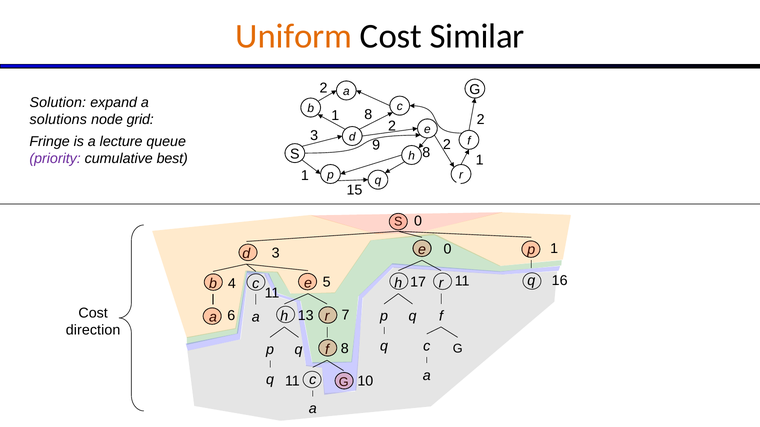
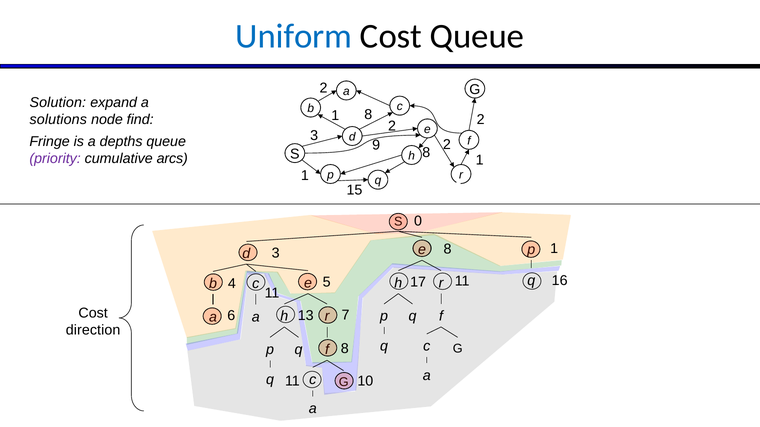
Uniform colour: orange -> blue
Cost Similar: Similar -> Queue
grid: grid -> find
lecture: lecture -> depths
best: best -> arcs
3 0: 0 -> 8
